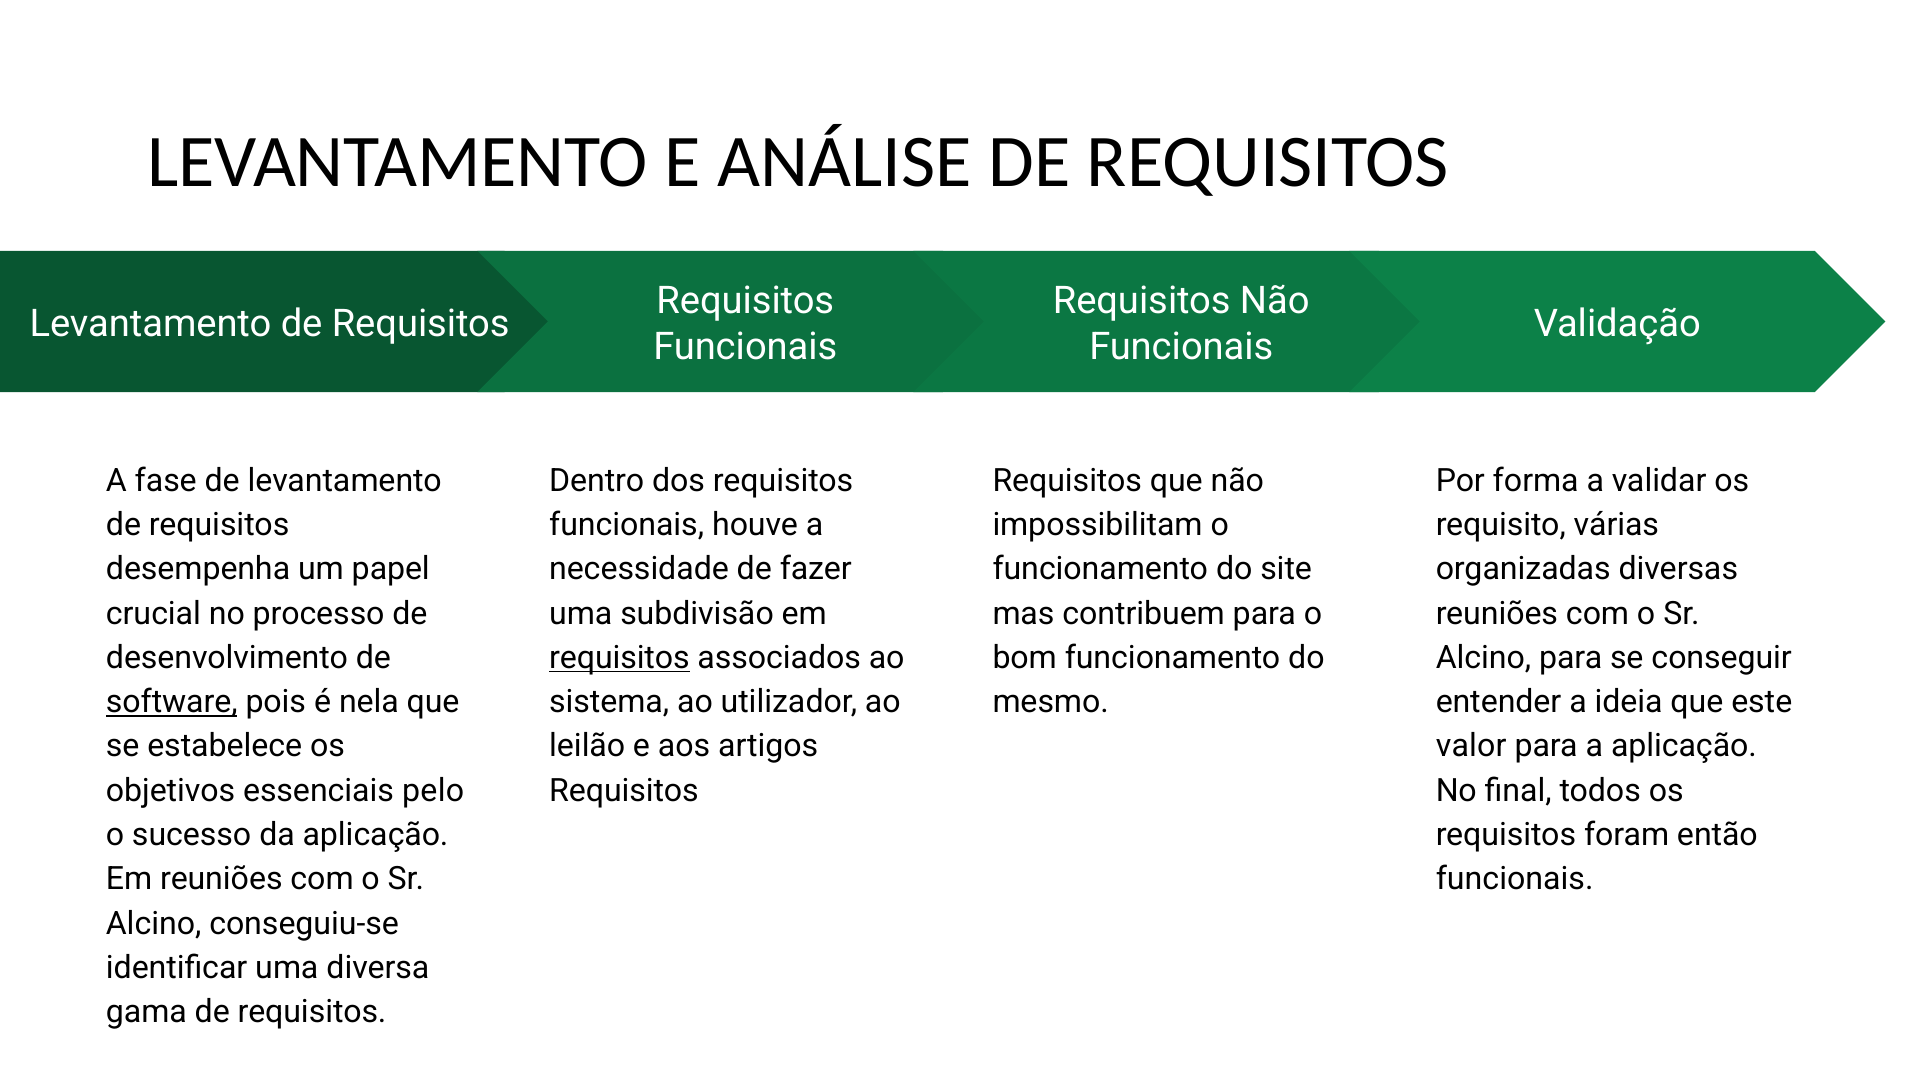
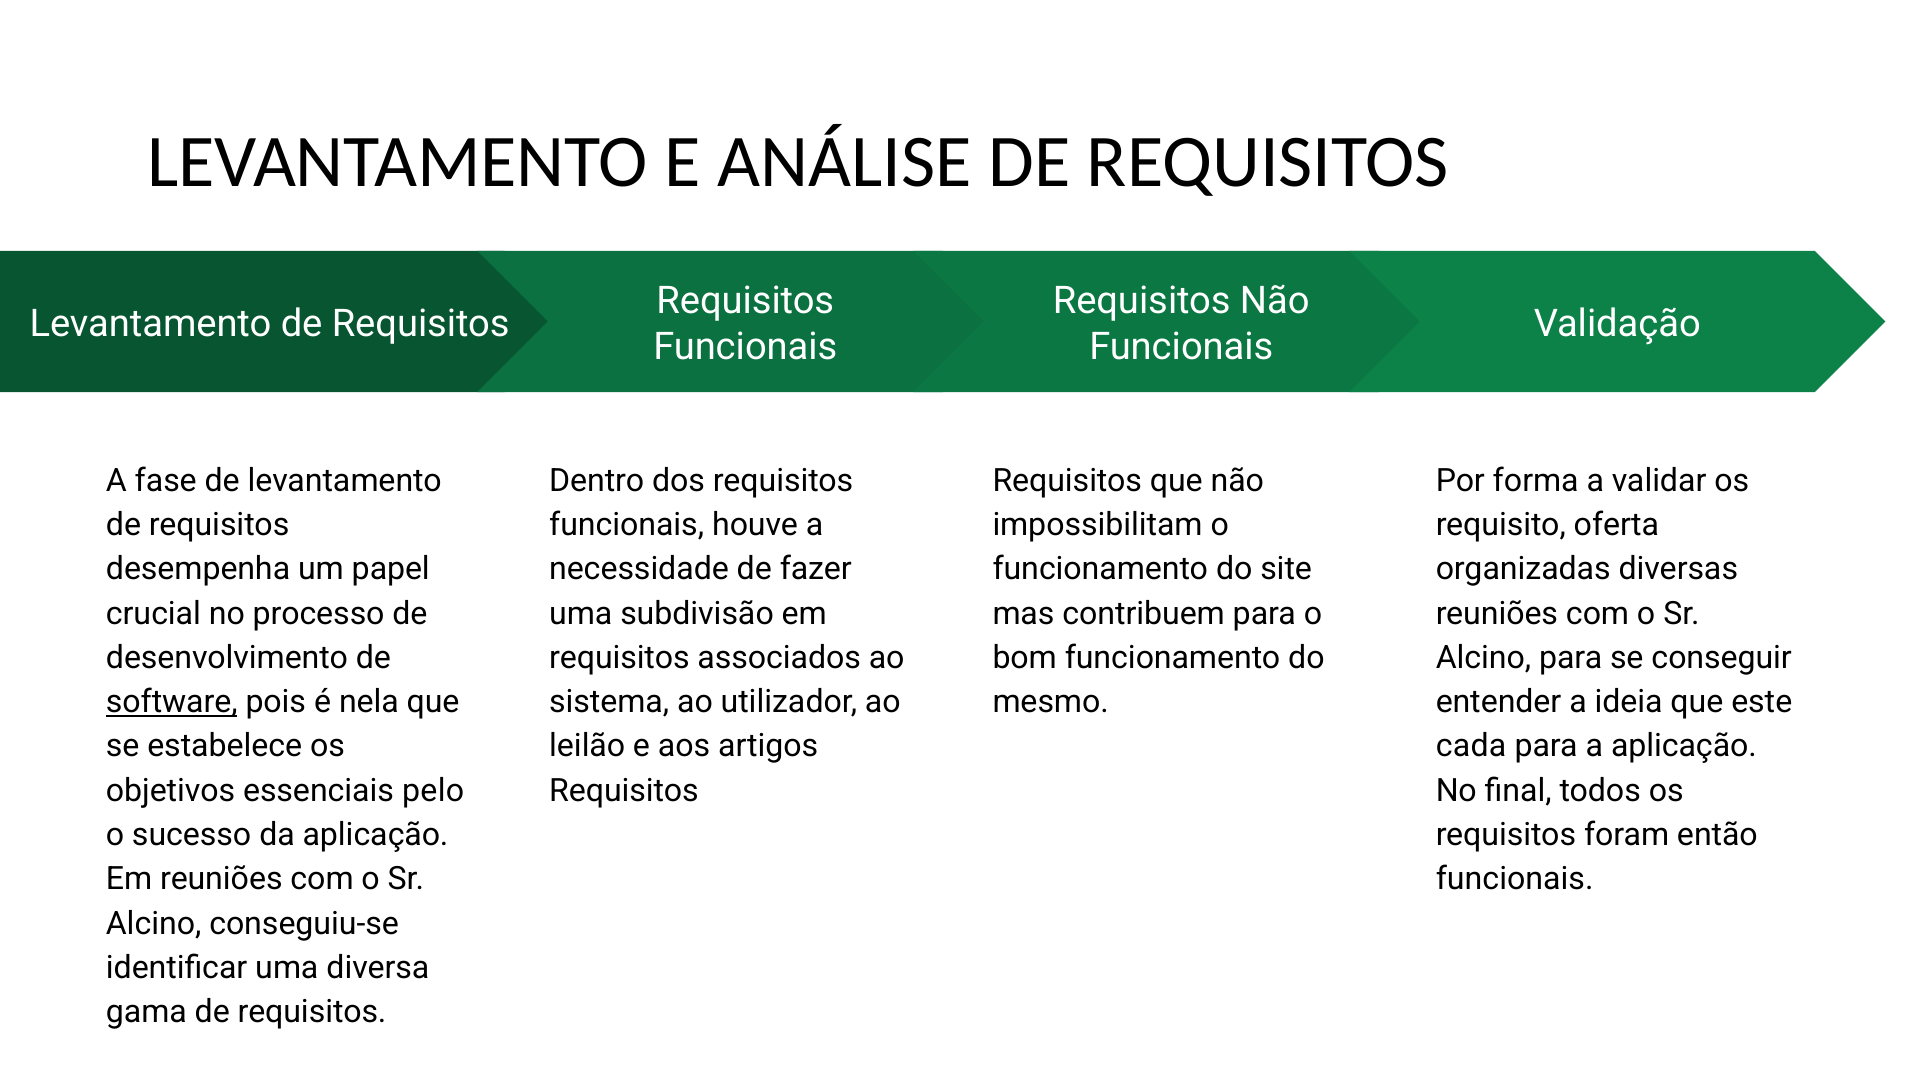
várias: várias -> oferta
requisitos at (619, 658) underline: present -> none
valor: valor -> cada
